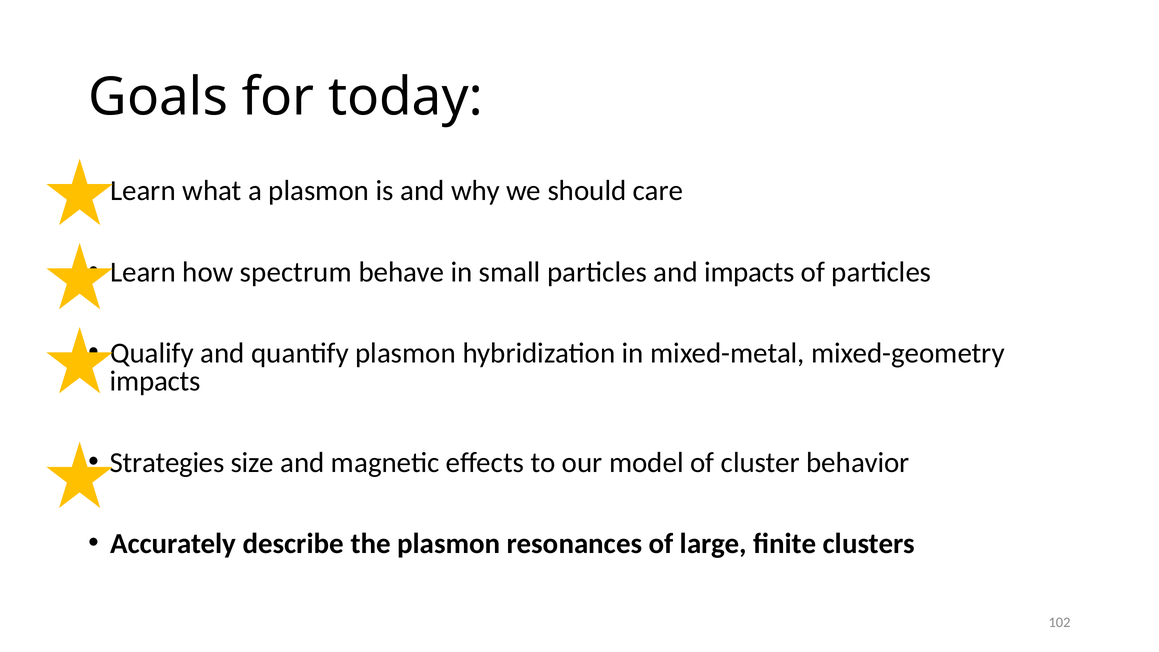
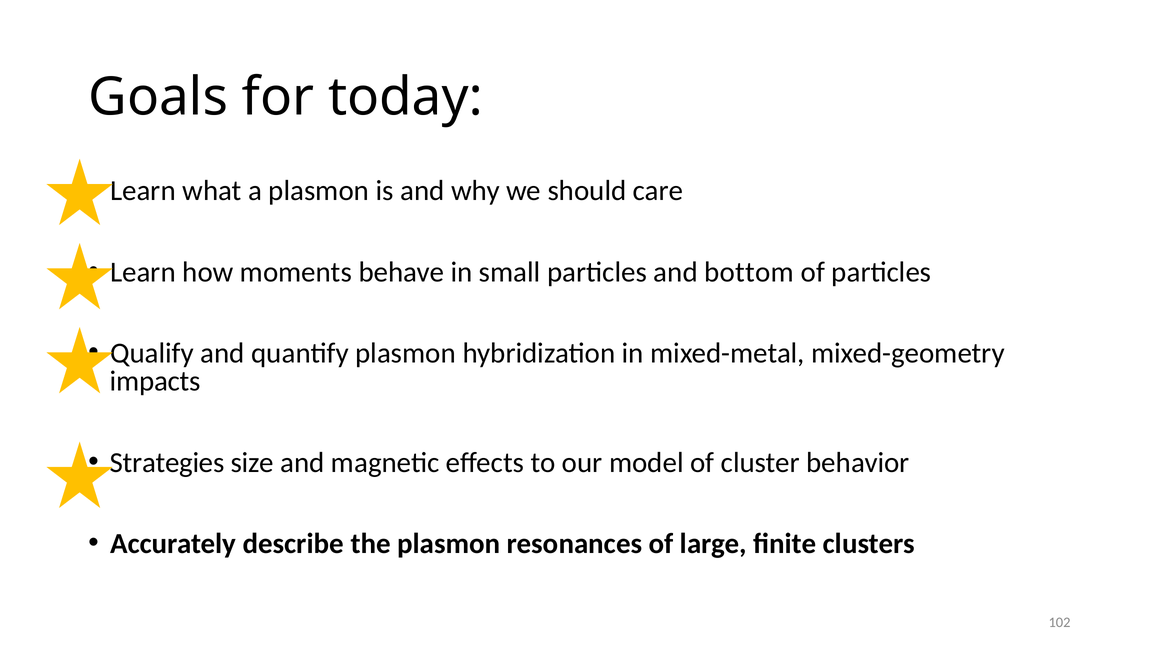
spectrum: spectrum -> moments
and impacts: impacts -> bottom
